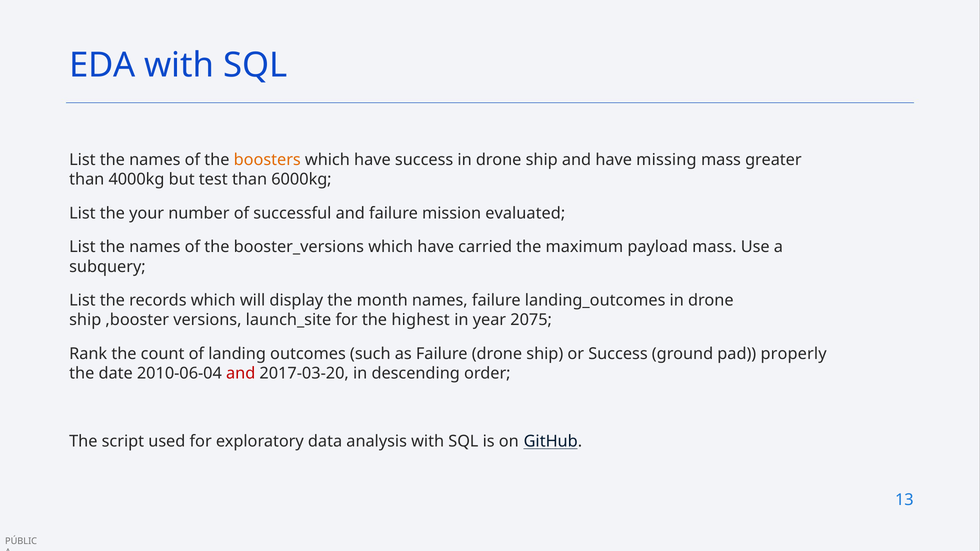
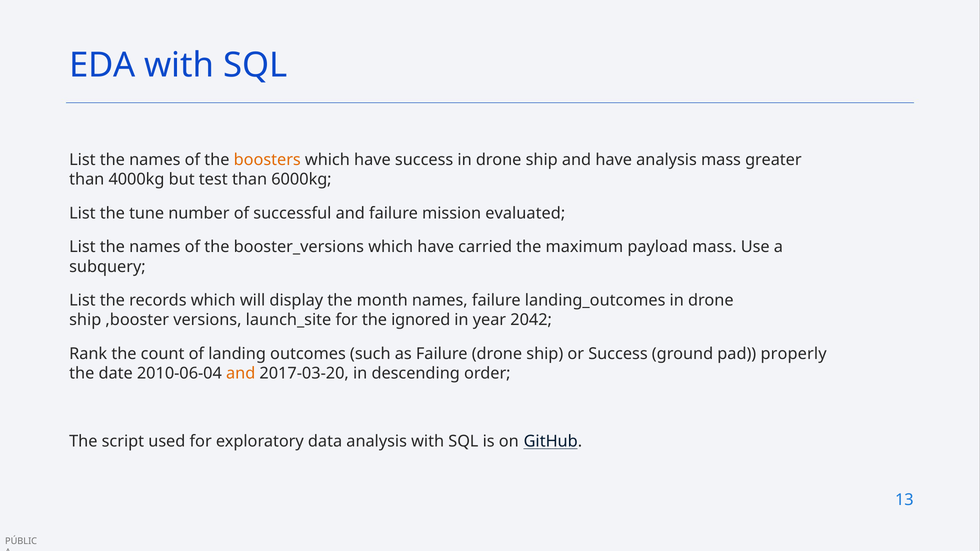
have missing: missing -> analysis
your: your -> tune
highest: highest -> ignored
2075: 2075 -> 2042
and at (241, 374) colour: red -> orange
